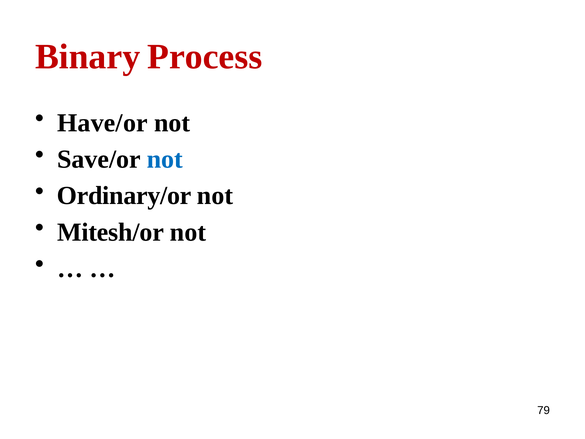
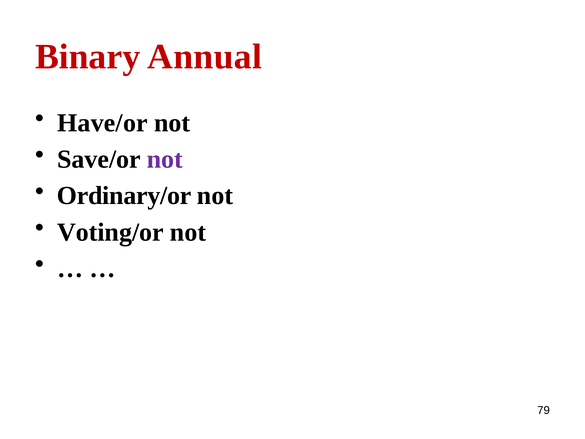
Process: Process -> Annual
not at (165, 159) colour: blue -> purple
Mitesh/or: Mitesh/or -> Voting/or
